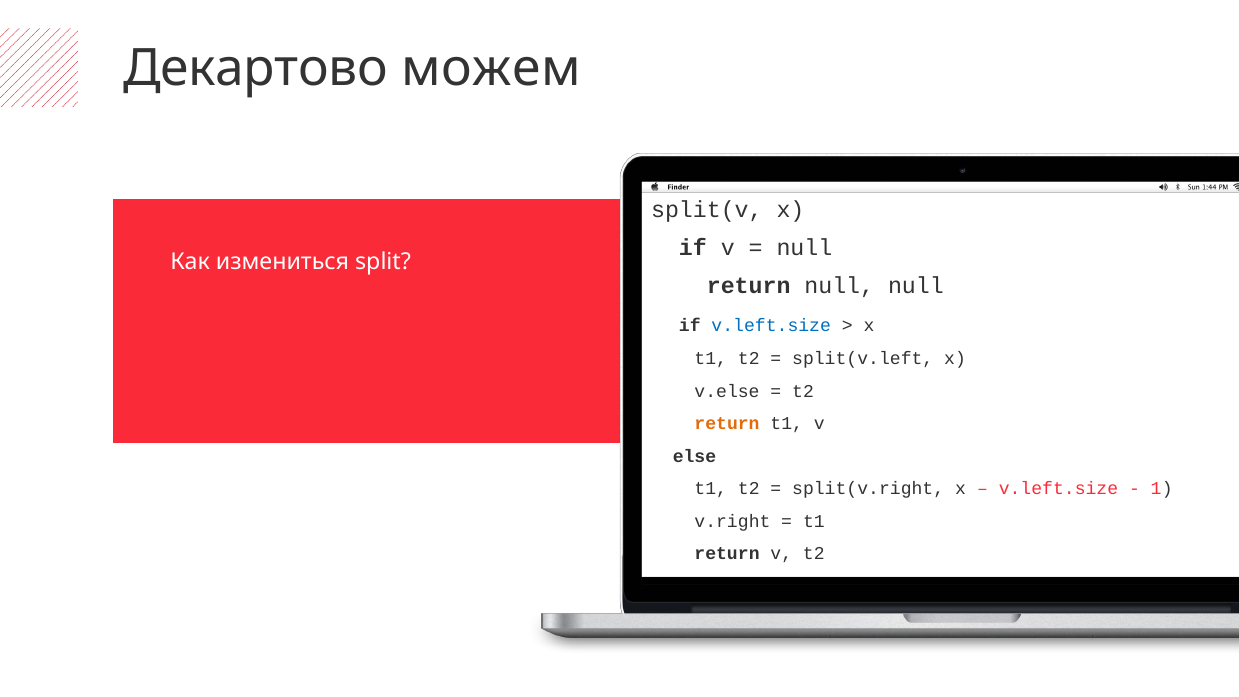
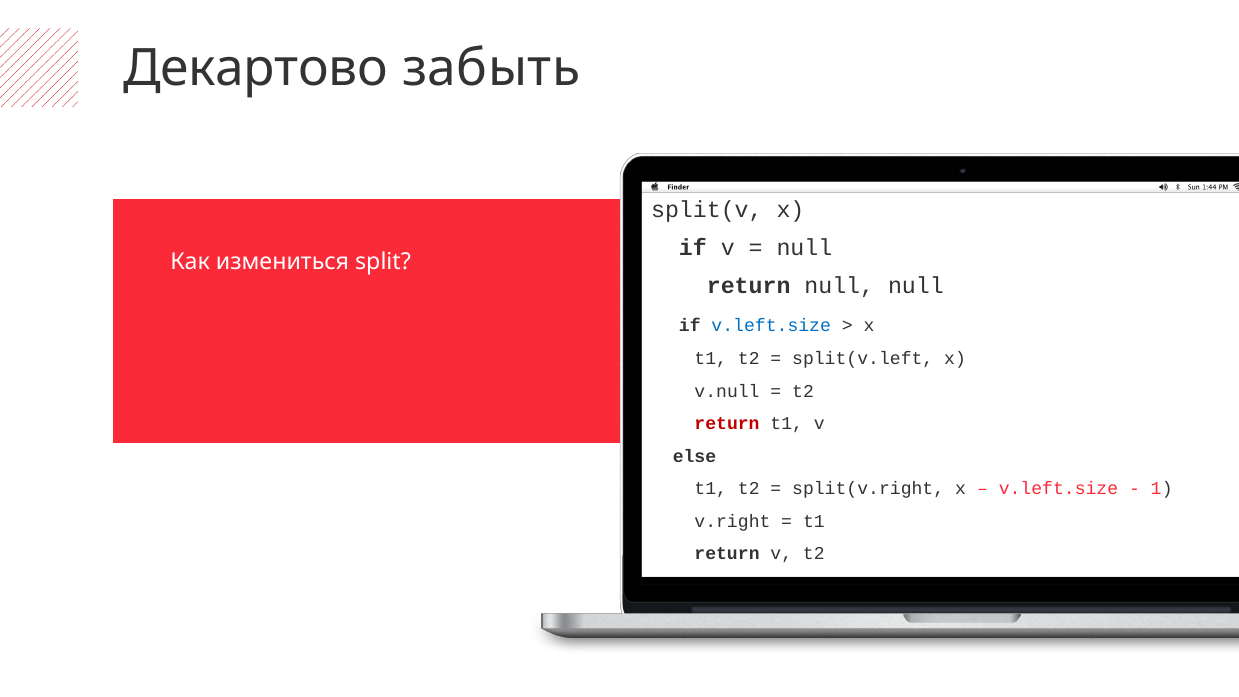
можем: можем -> забыть
v.else: v.else -> v.null
return at (727, 424) colour: orange -> red
